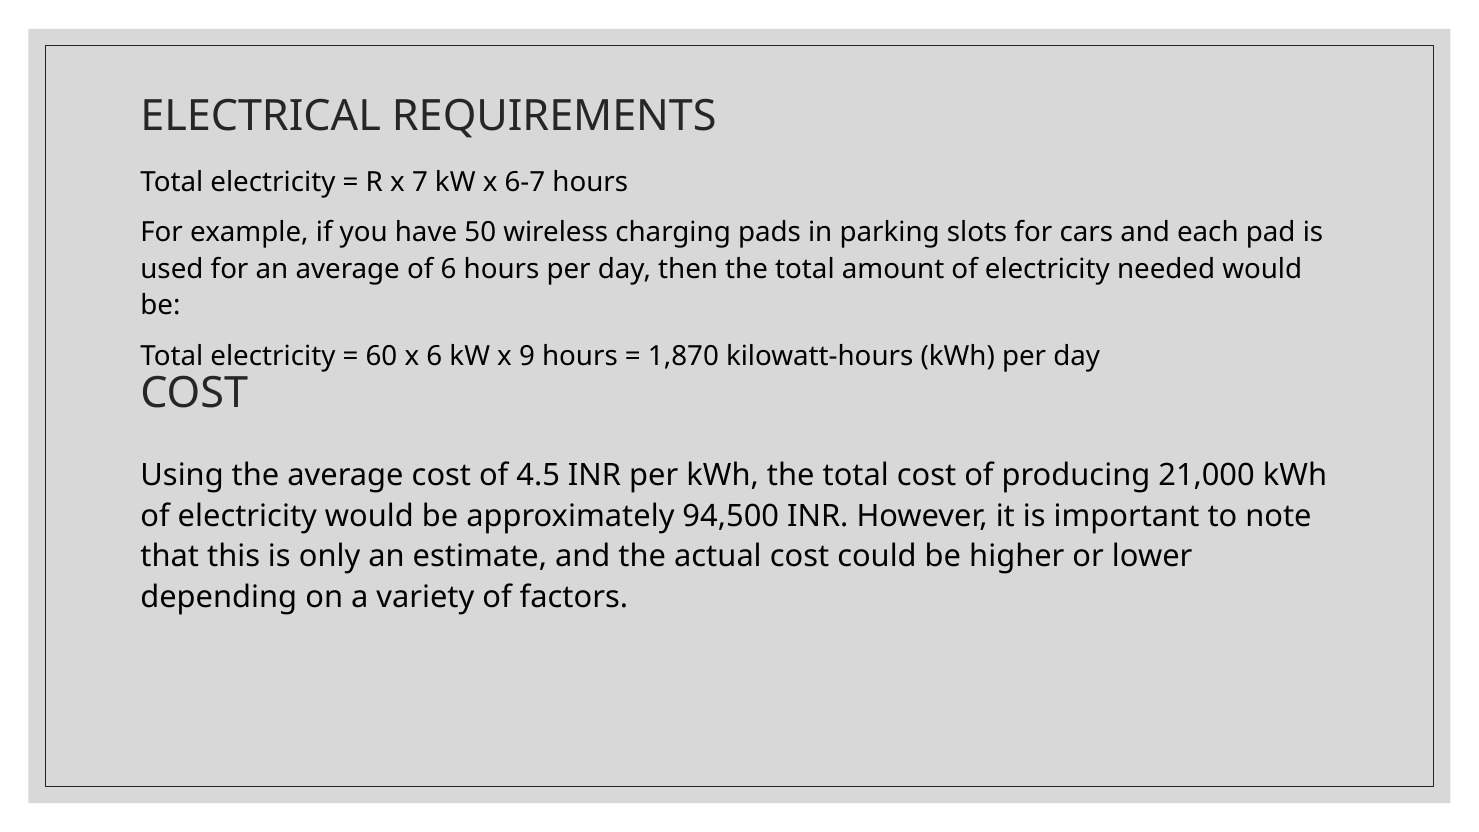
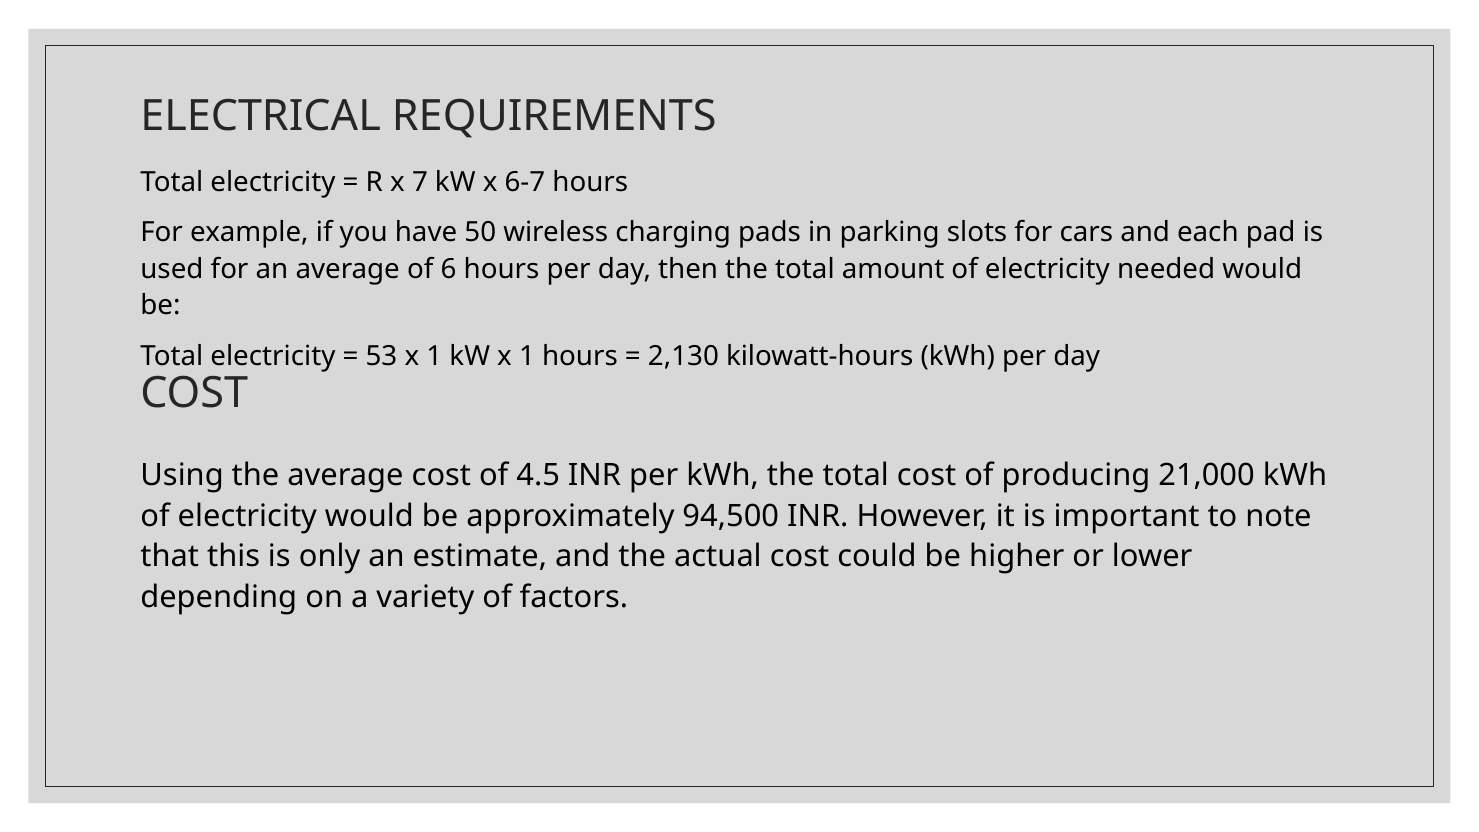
60: 60 -> 53
6 at (434, 356): 6 -> 1
kW x 9: 9 -> 1
1,870: 1,870 -> 2,130
